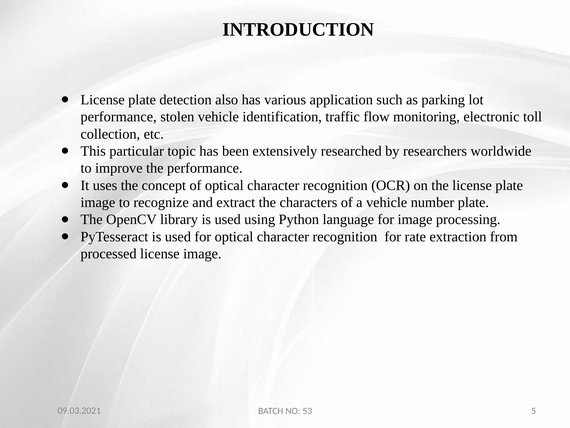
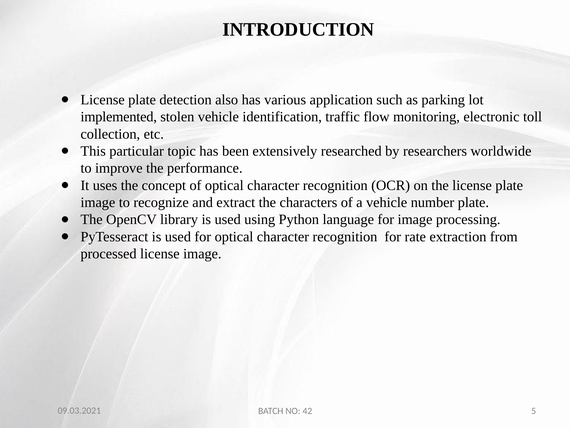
performance at (119, 117): performance -> implemented
53: 53 -> 42
